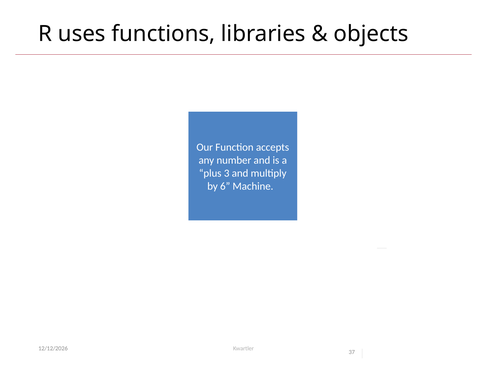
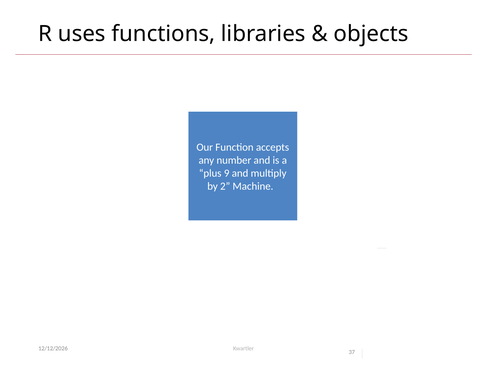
3: 3 -> 9
6: 6 -> 2
